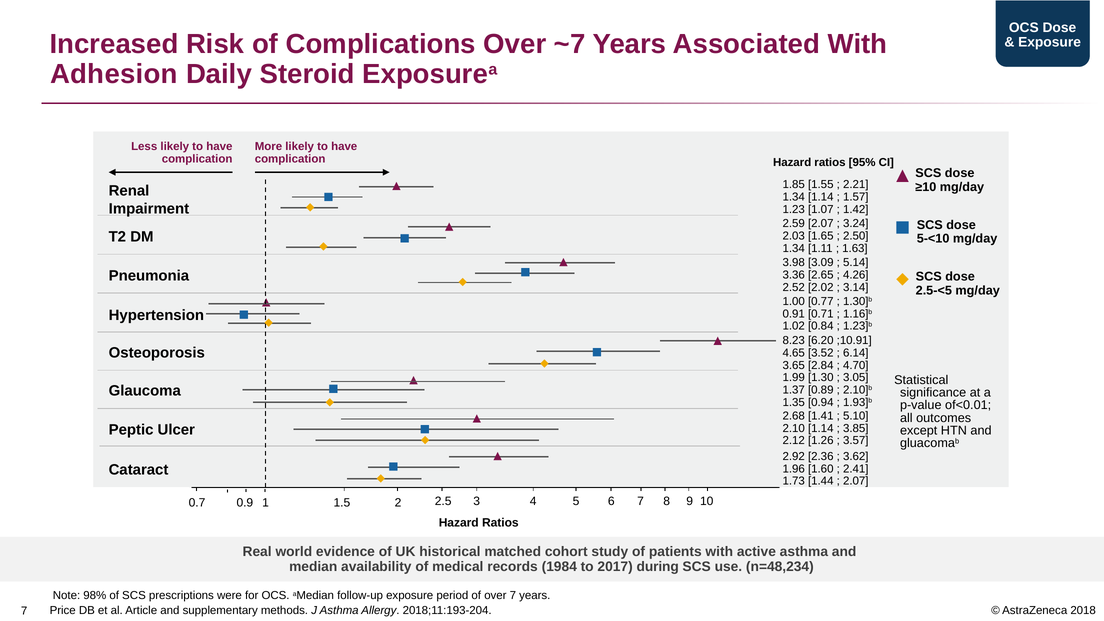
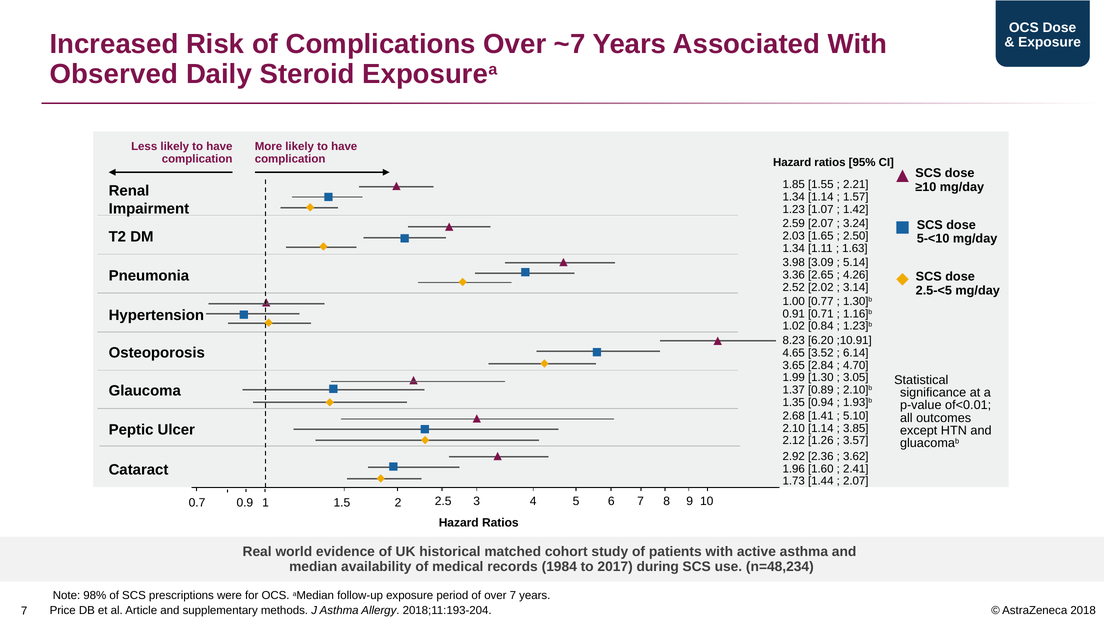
Adhesion: Adhesion -> Observed
